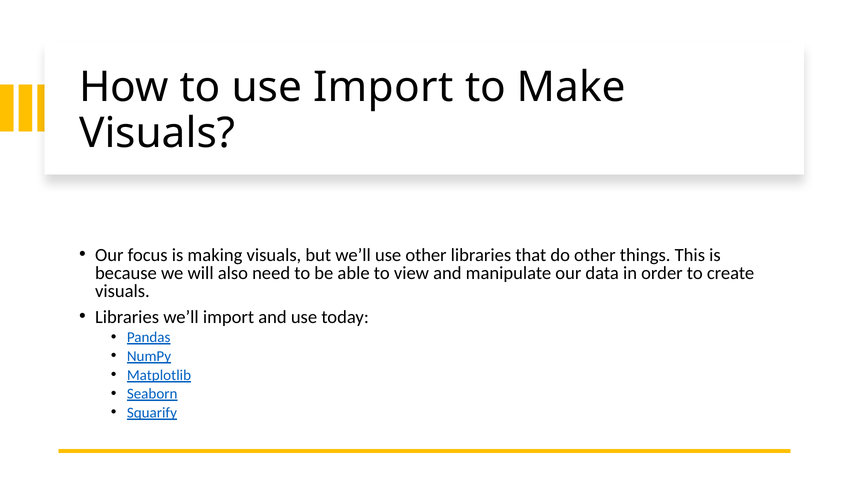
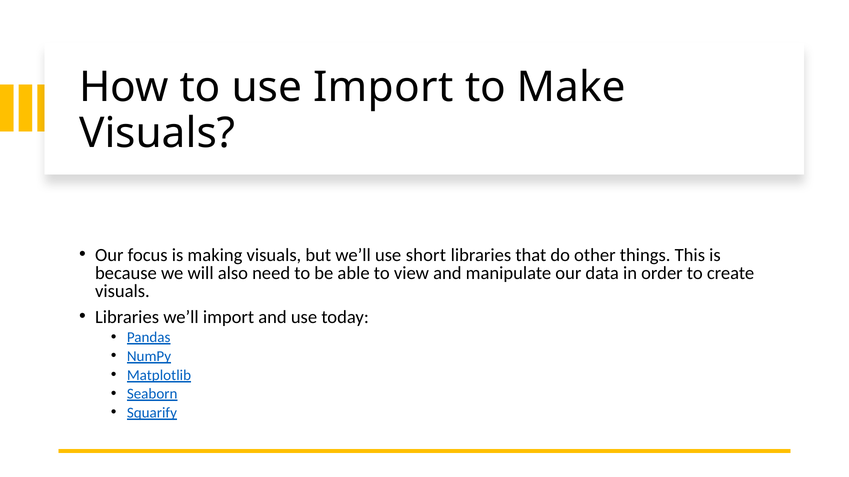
use other: other -> short
